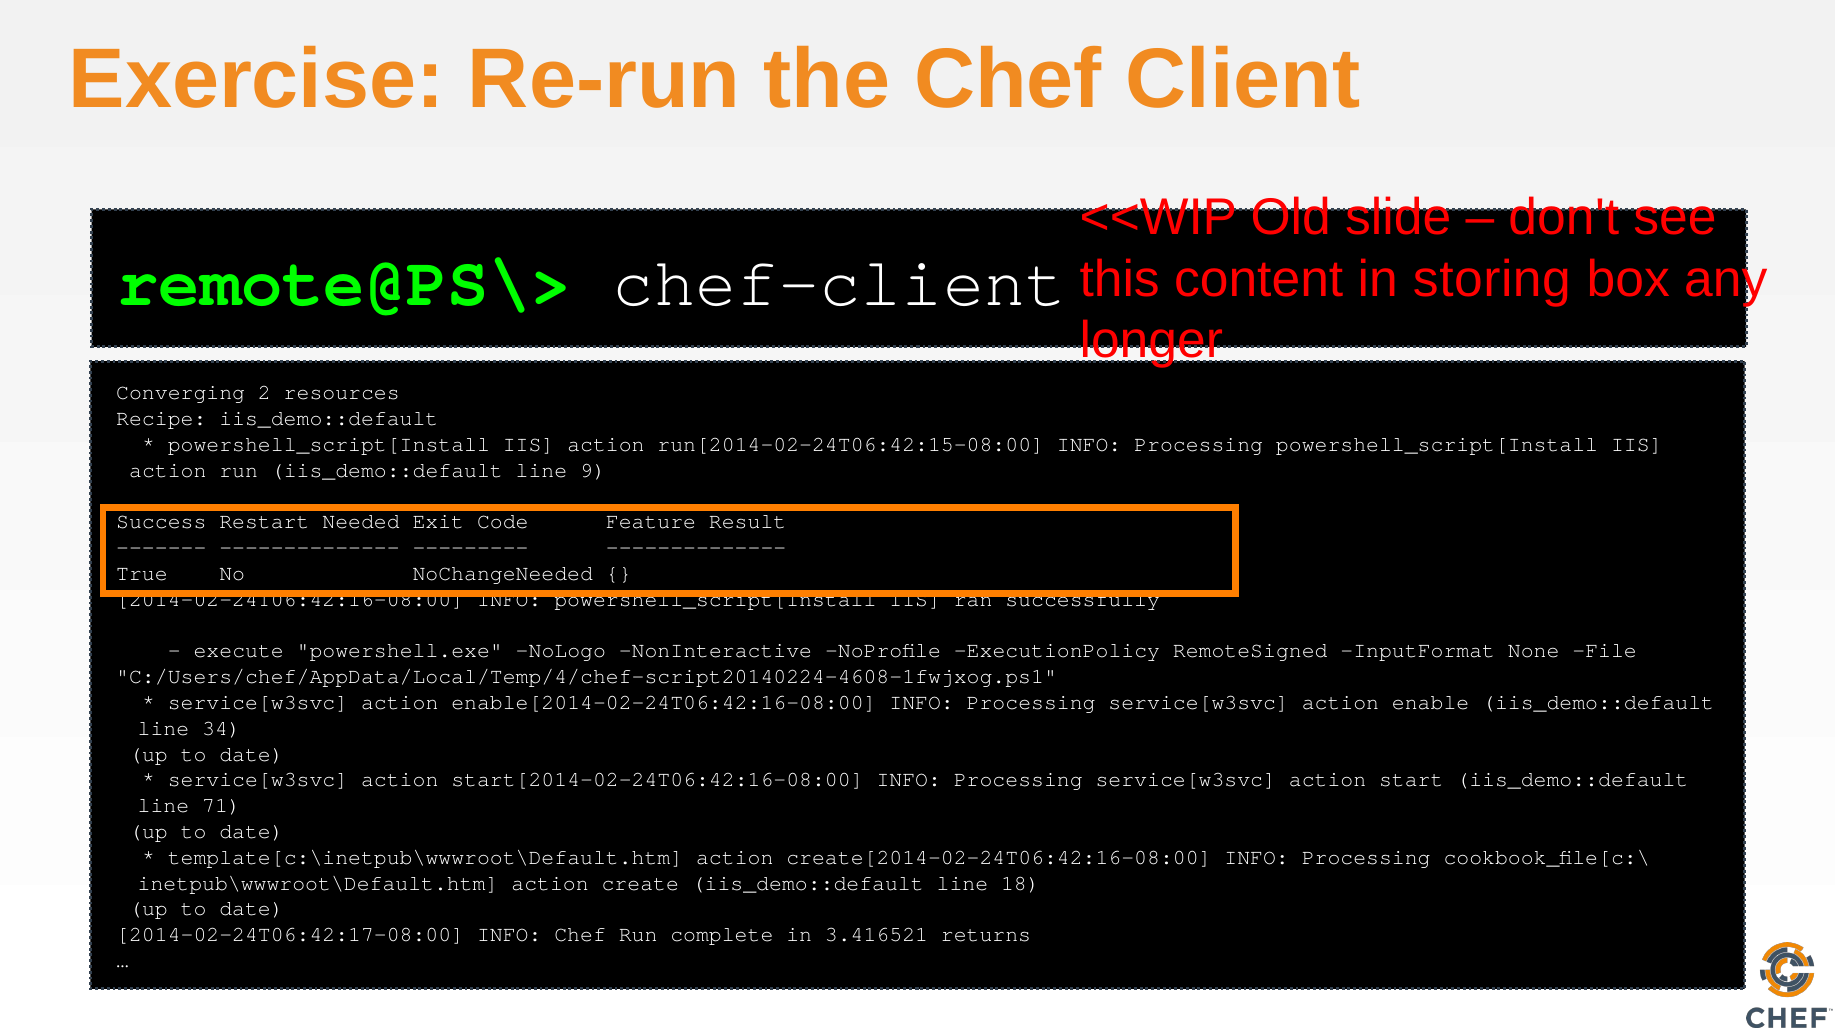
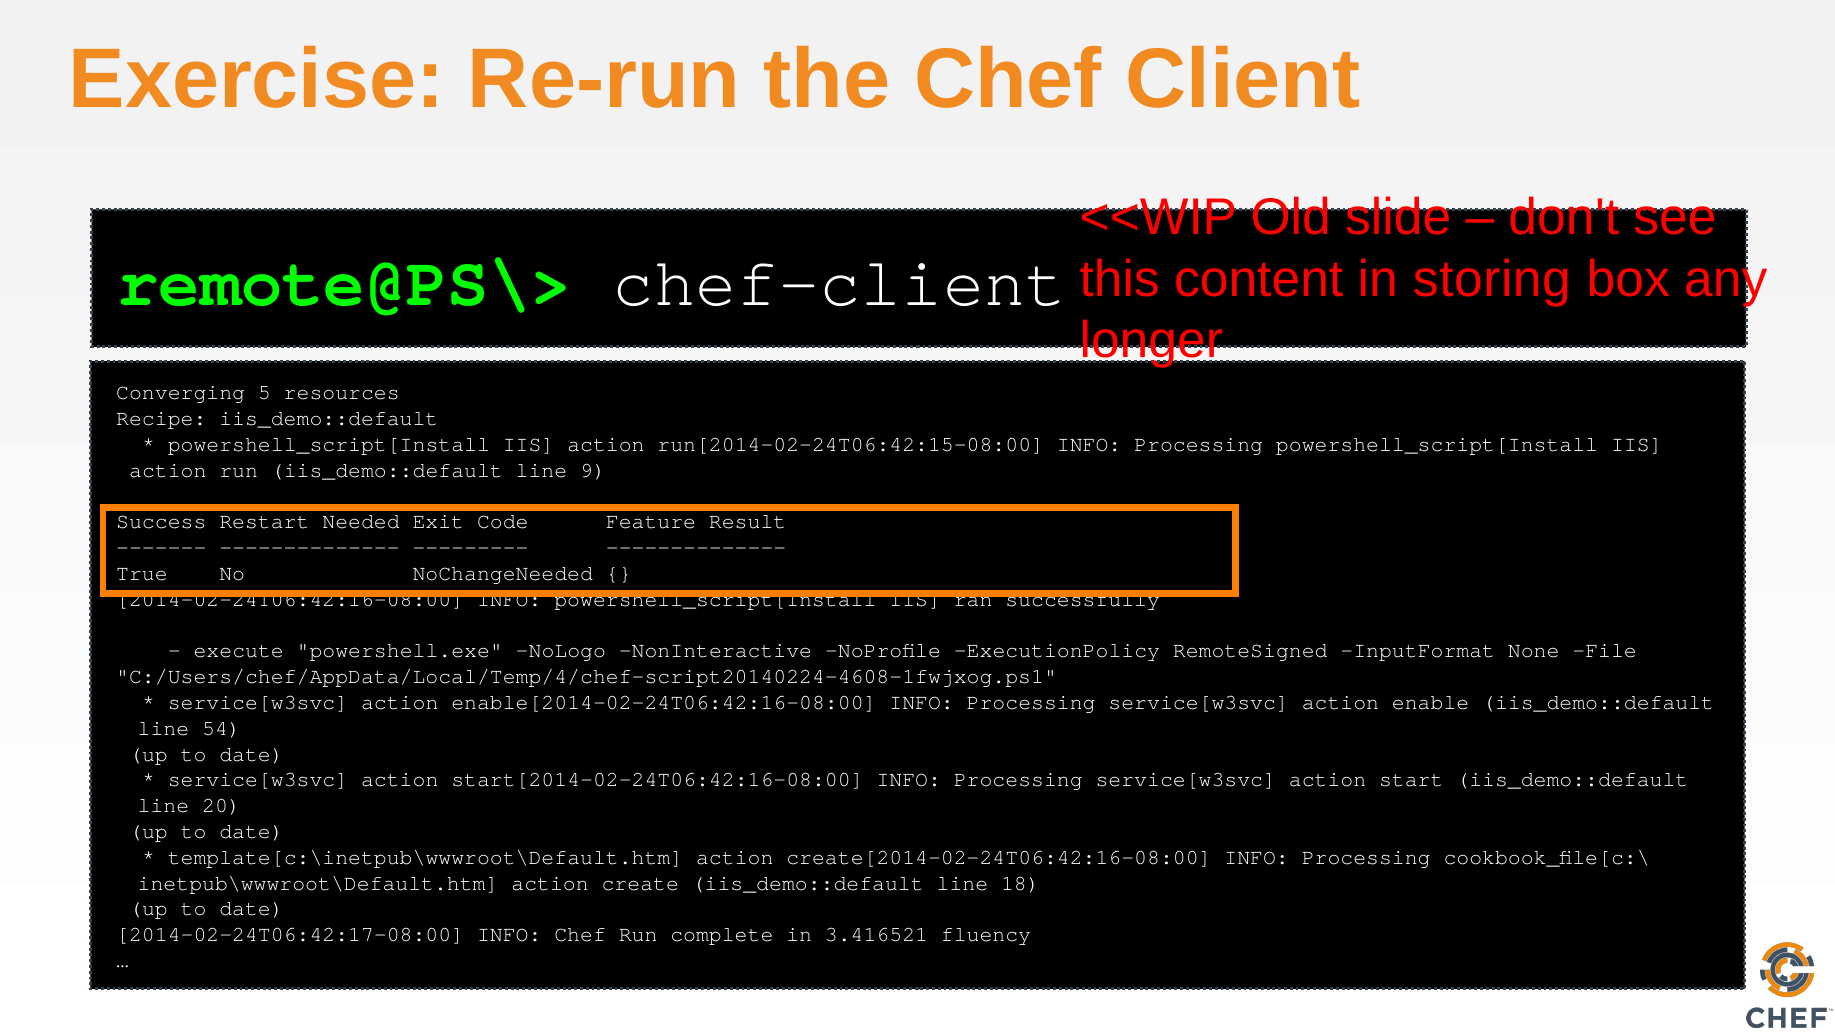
2: 2 -> 5
34: 34 -> 54
71: 71 -> 20
returns: returns -> fluency
